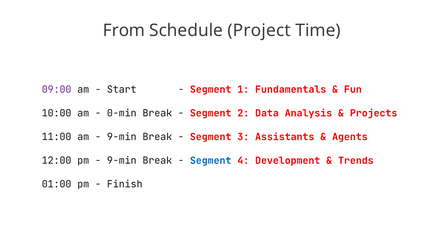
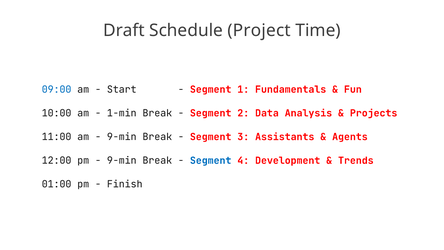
From: From -> Draft
09:00 colour: purple -> blue
0-min: 0-min -> 1-min
